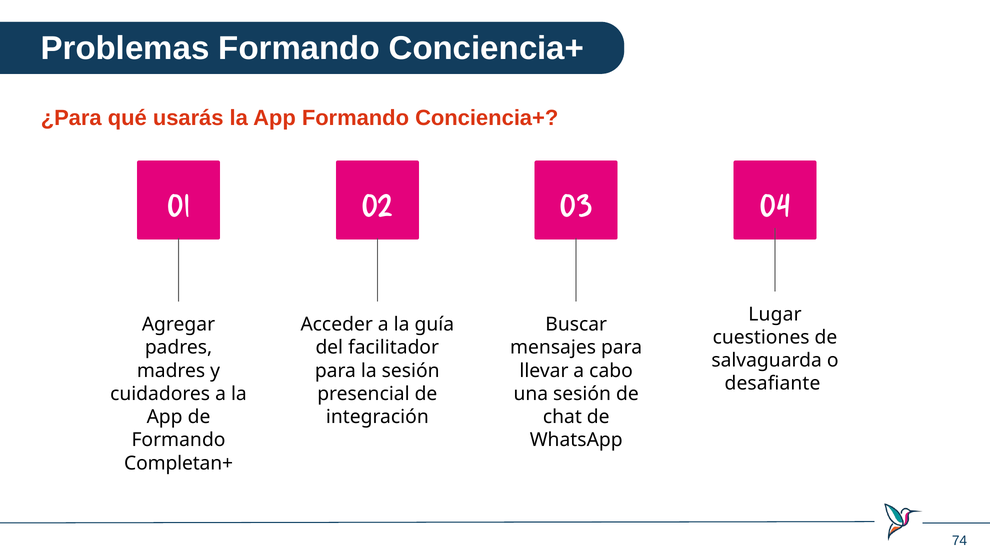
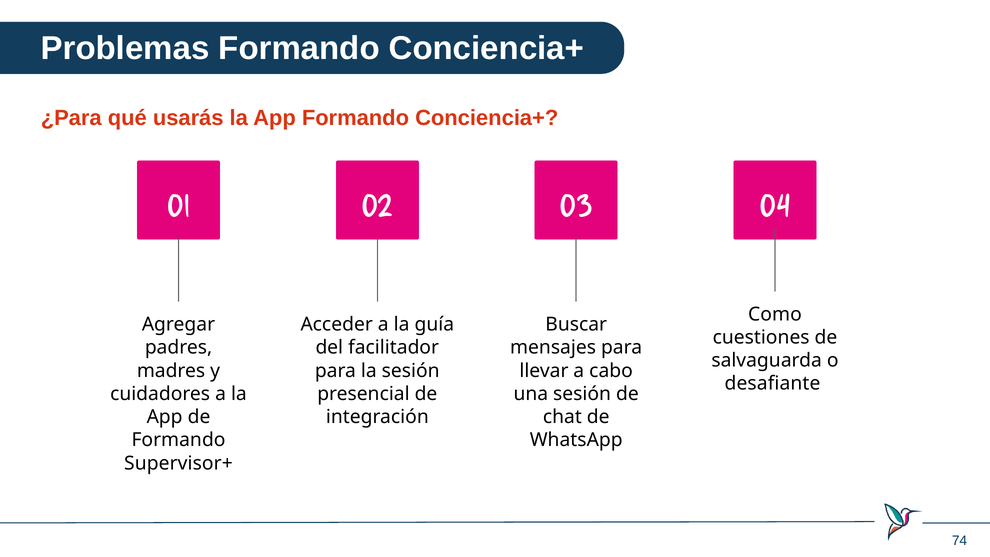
Lugar: Lugar -> Como
Completan+: Completan+ -> Supervisor+
